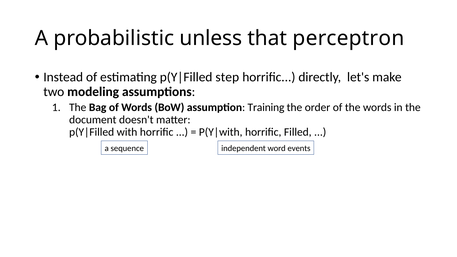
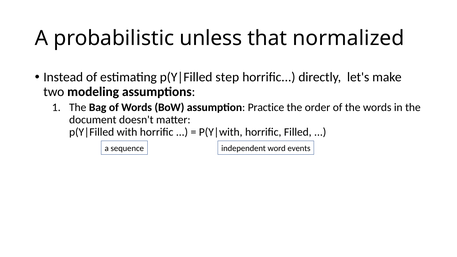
perceptron: perceptron -> normalized
Training: Training -> Practice
